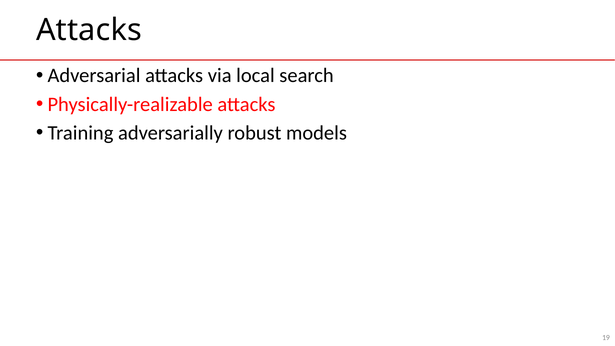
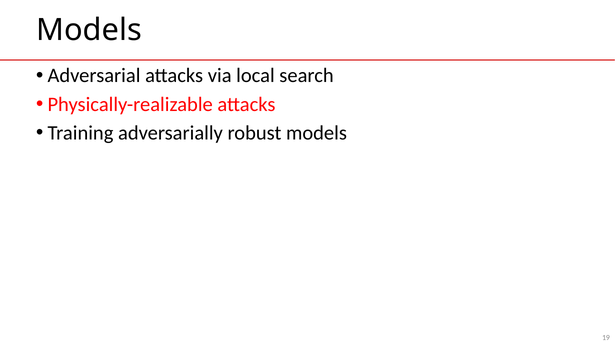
Attacks at (89, 30): Attacks -> Models
